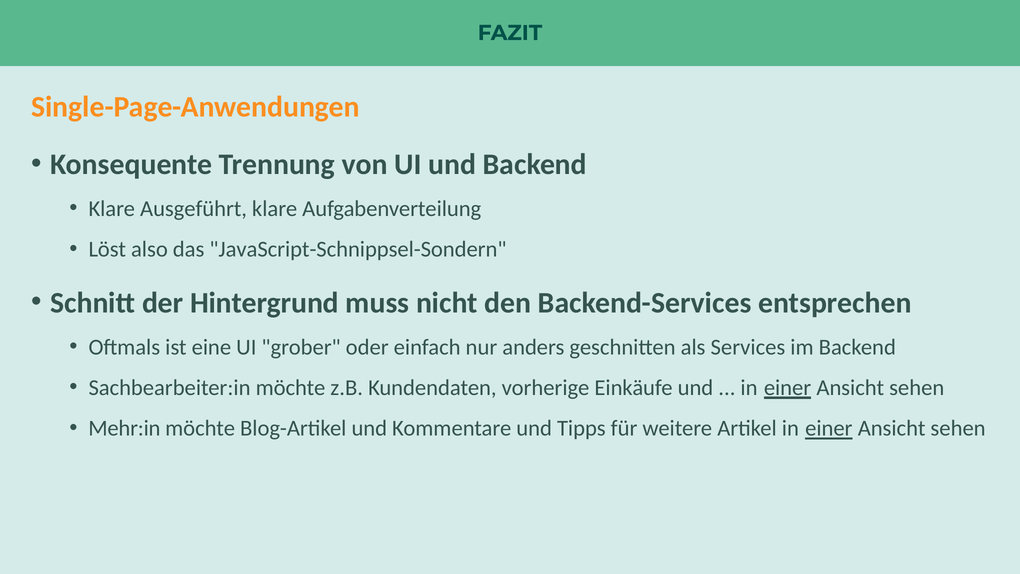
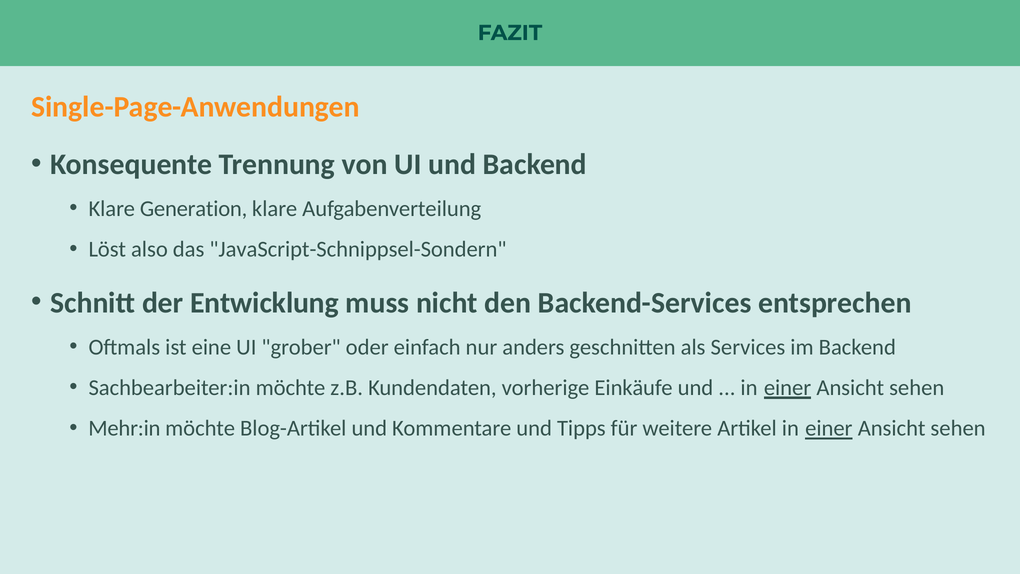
Ausgeführt: Ausgeführt -> Generation
Hintergrund: Hintergrund -> Entwicklung
